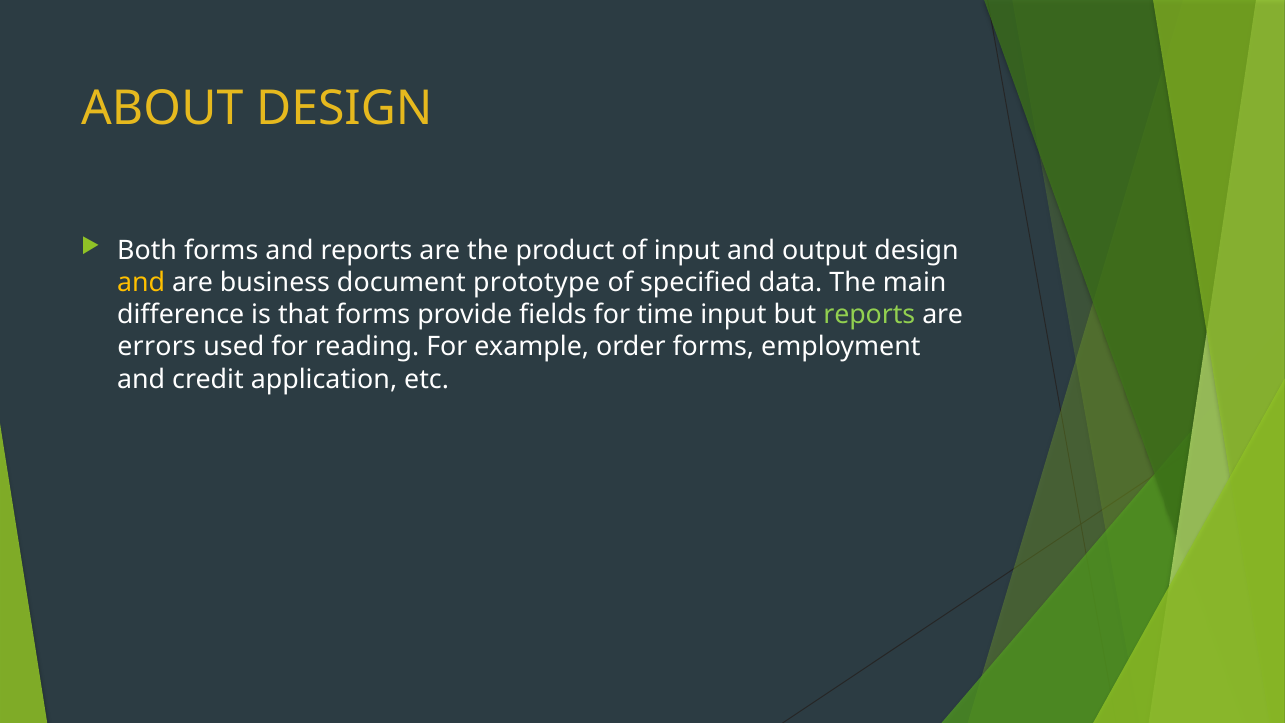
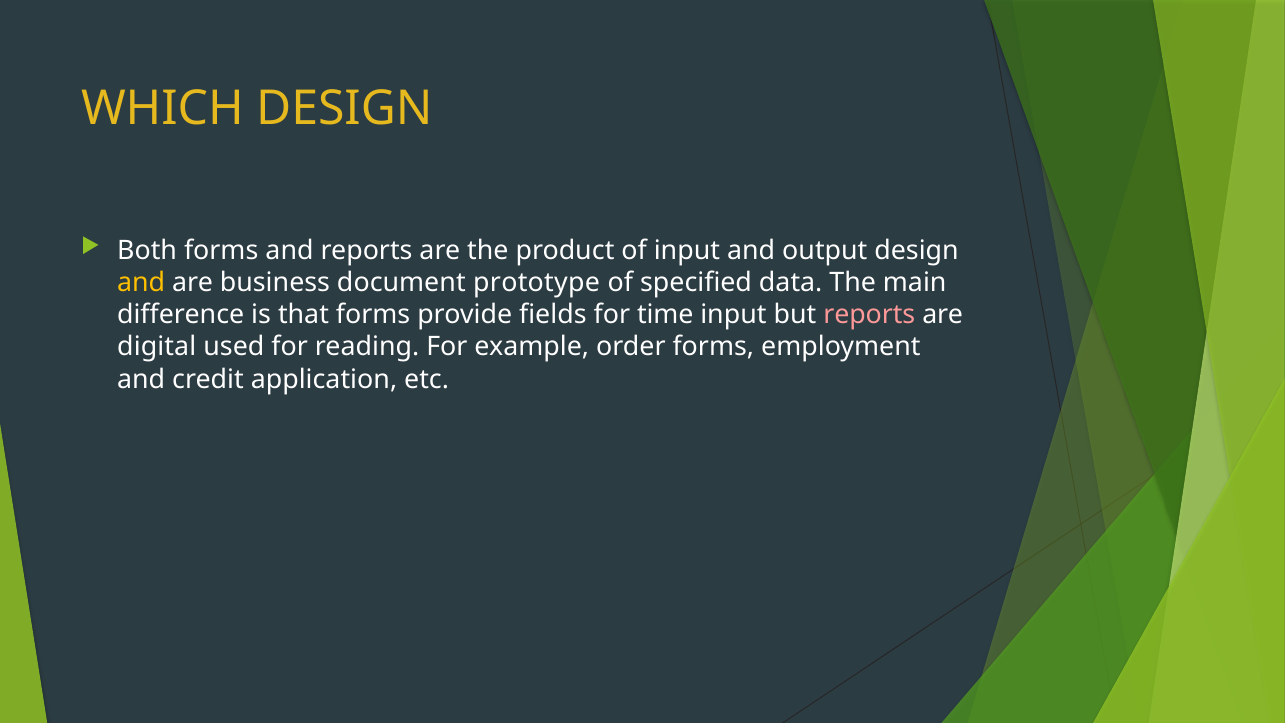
ABOUT: ABOUT -> WHICH
reports at (869, 315) colour: light green -> pink
errors: errors -> digital
